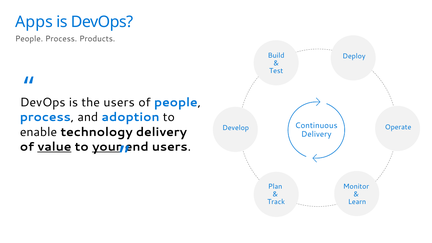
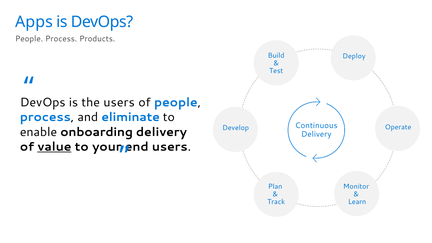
adoption: adoption -> eliminate
technology: technology -> onboarding
your underline: present -> none
